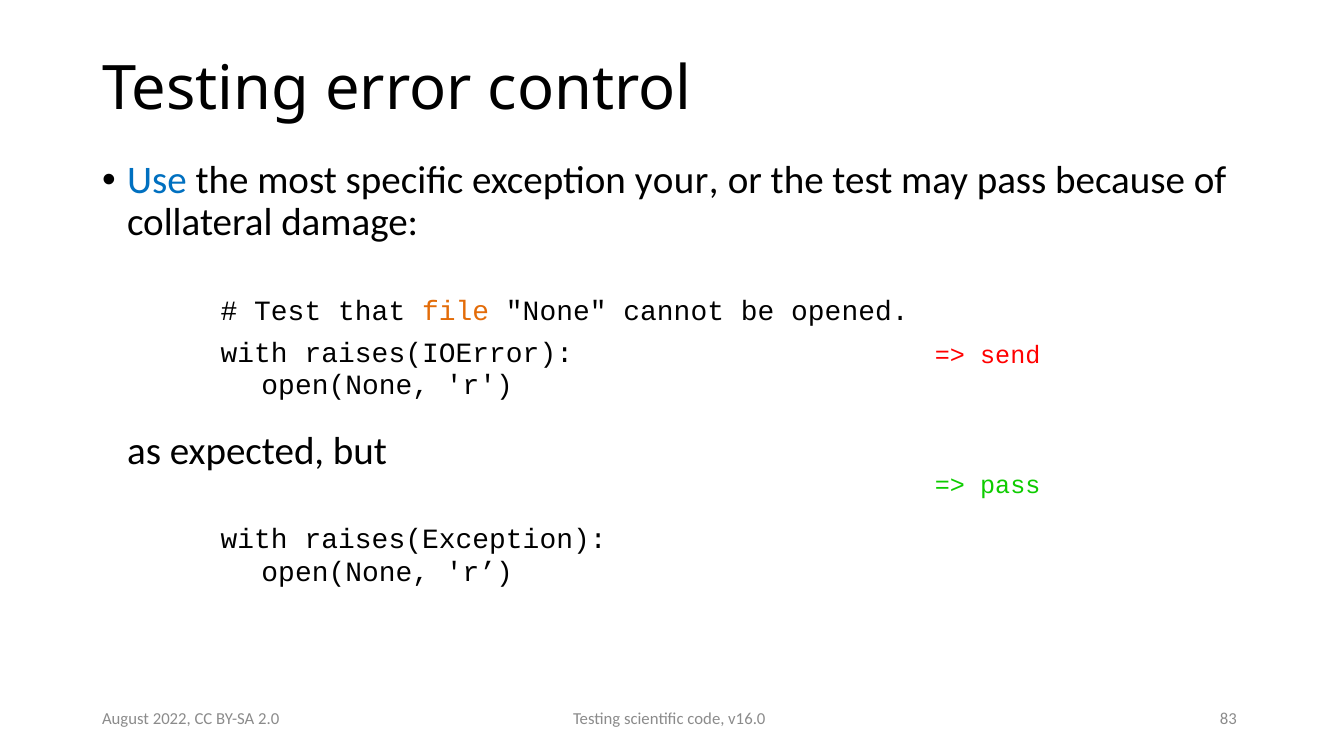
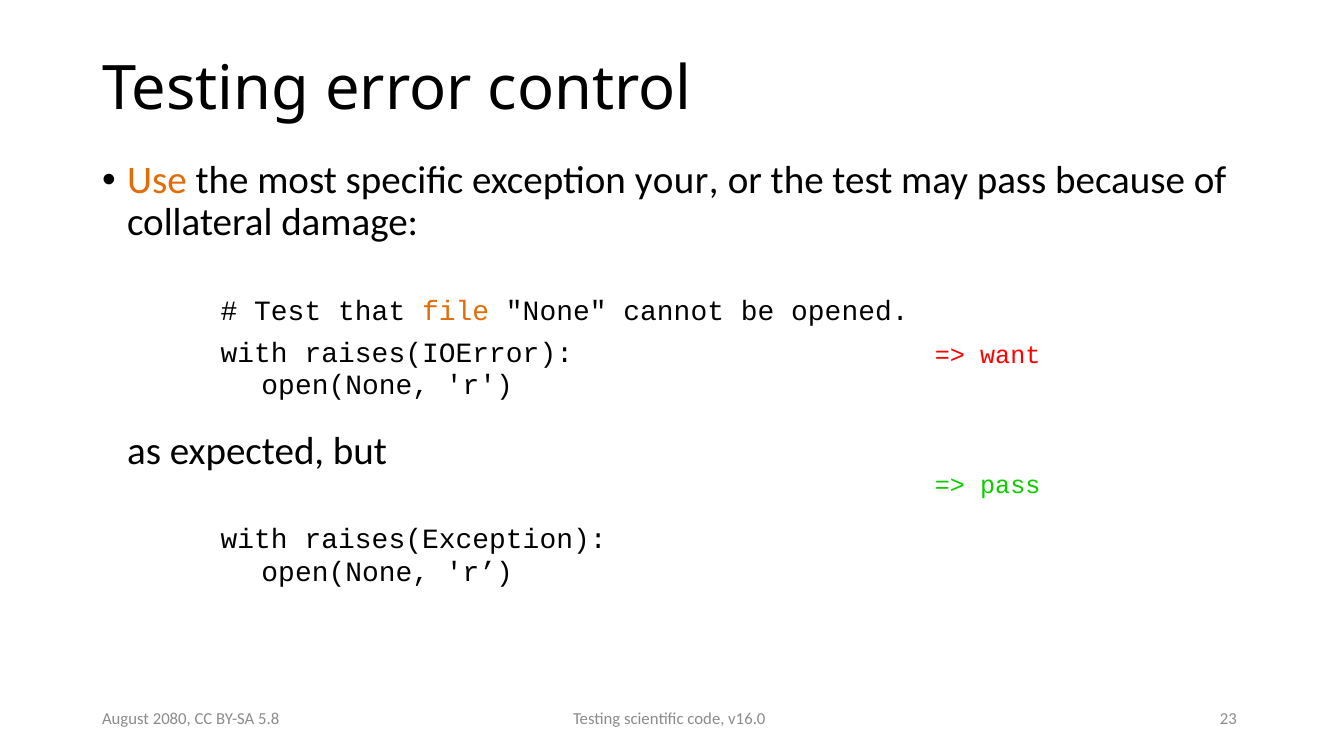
Use colour: blue -> orange
send: send -> want
83: 83 -> 23
2022: 2022 -> 2080
2.0: 2.0 -> 5.8
